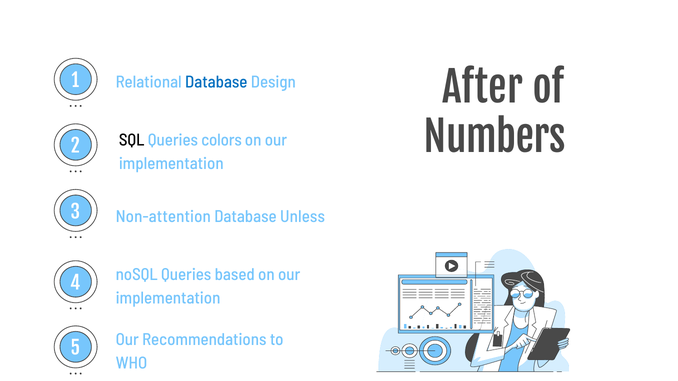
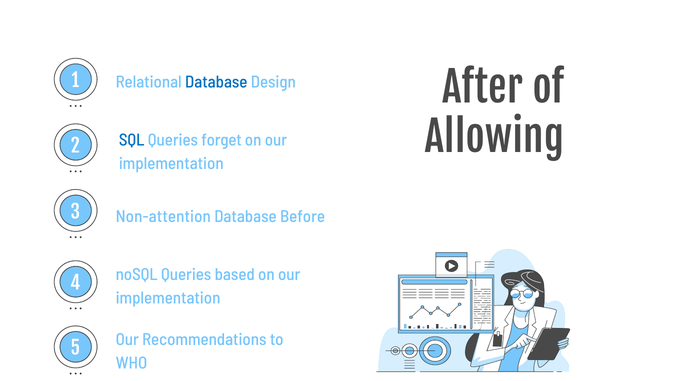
Numbers: Numbers -> Allowing
SQL colour: black -> blue
colors: colors -> forget
Unless: Unless -> Before
